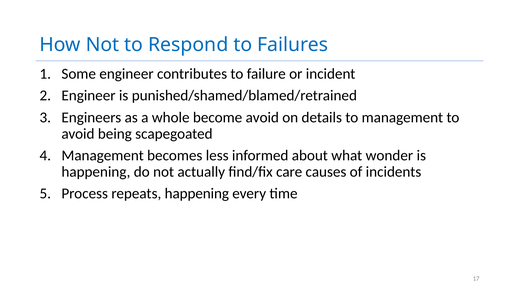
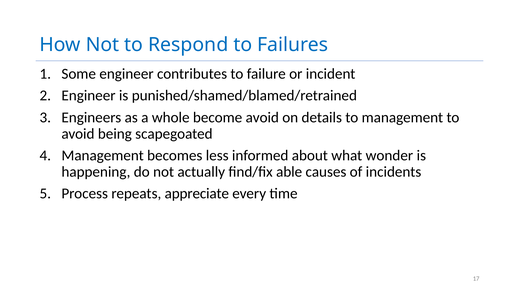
care: care -> able
repeats happening: happening -> appreciate
